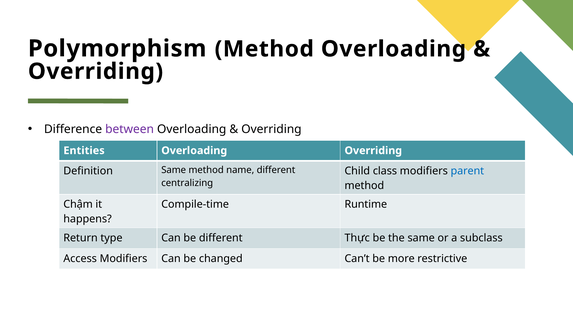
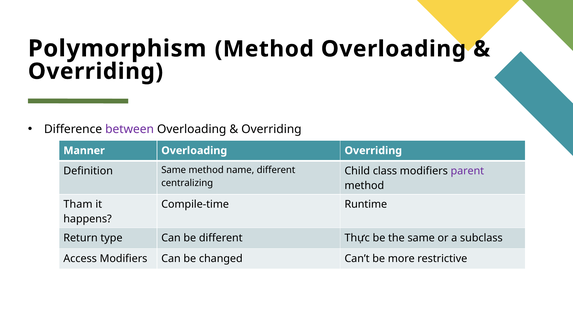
Entities: Entities -> Manner
parent colour: blue -> purple
Chậm: Chậm -> Tham
